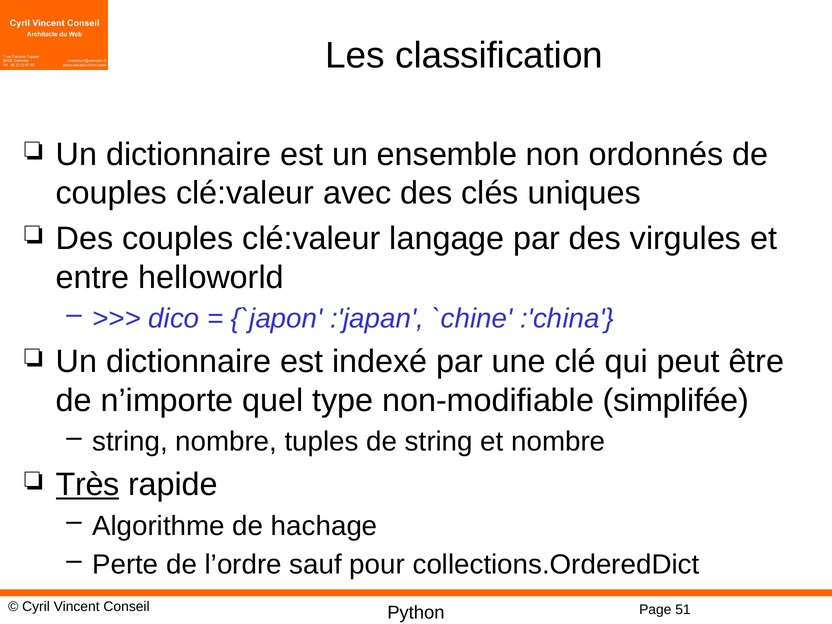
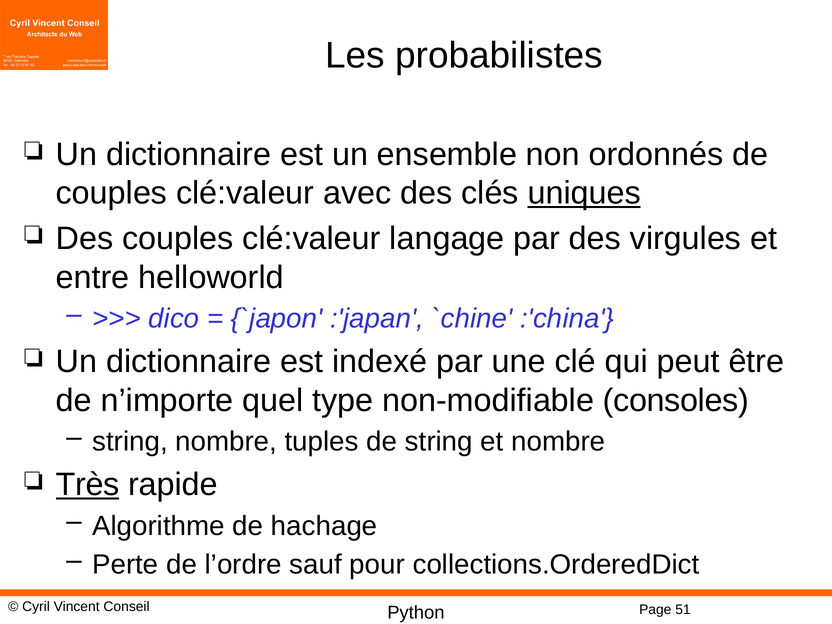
classification: classification -> probabilistes
uniques underline: none -> present
simplifée: simplifée -> consoles
